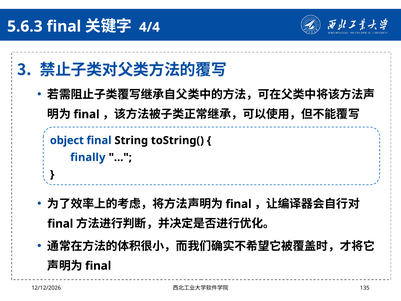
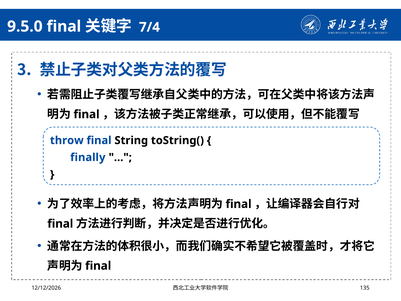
5.6.3: 5.6.3 -> 9.5.0
4/4: 4/4 -> 7/4
object: object -> throw
